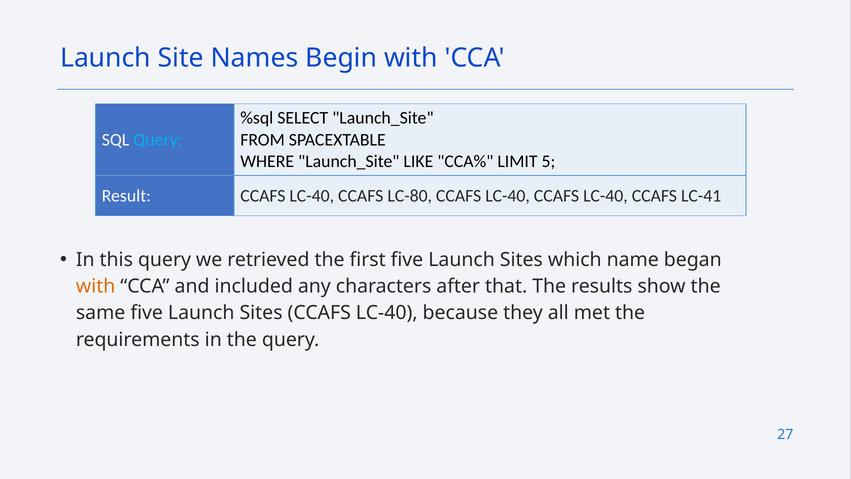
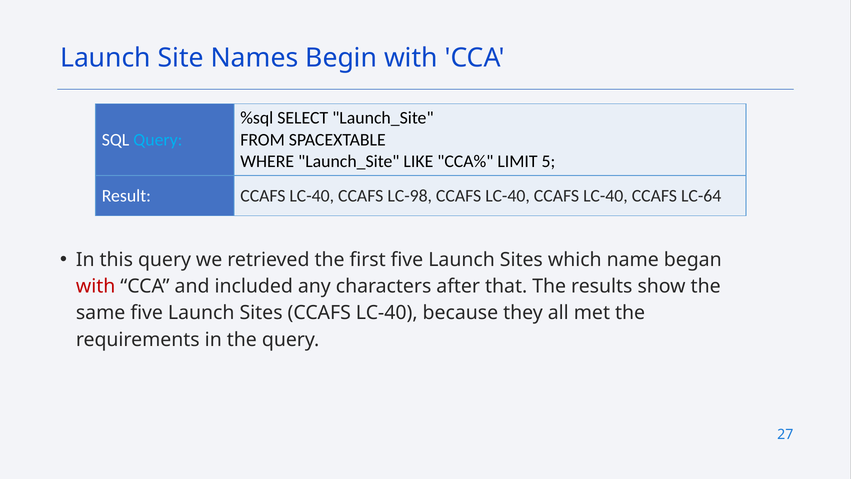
LC-80: LC-80 -> LC-98
LC-41: LC-41 -> LC-64
with at (96, 286) colour: orange -> red
